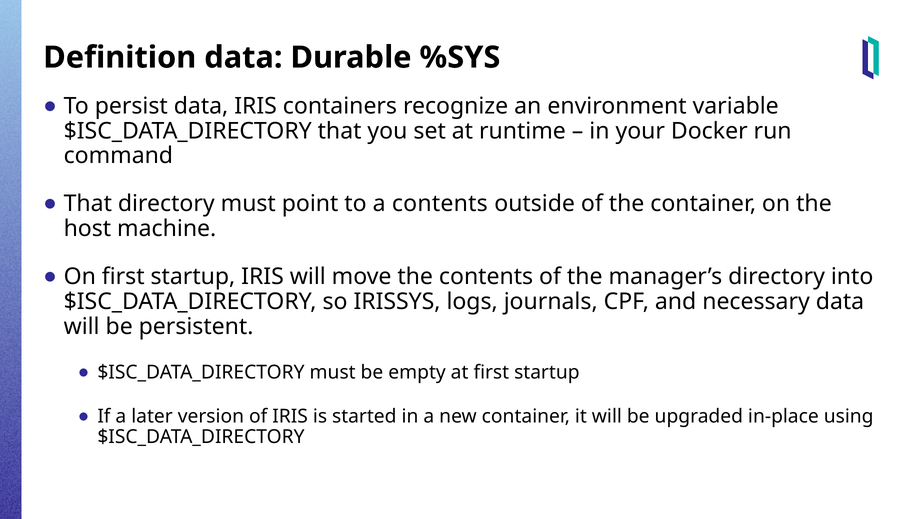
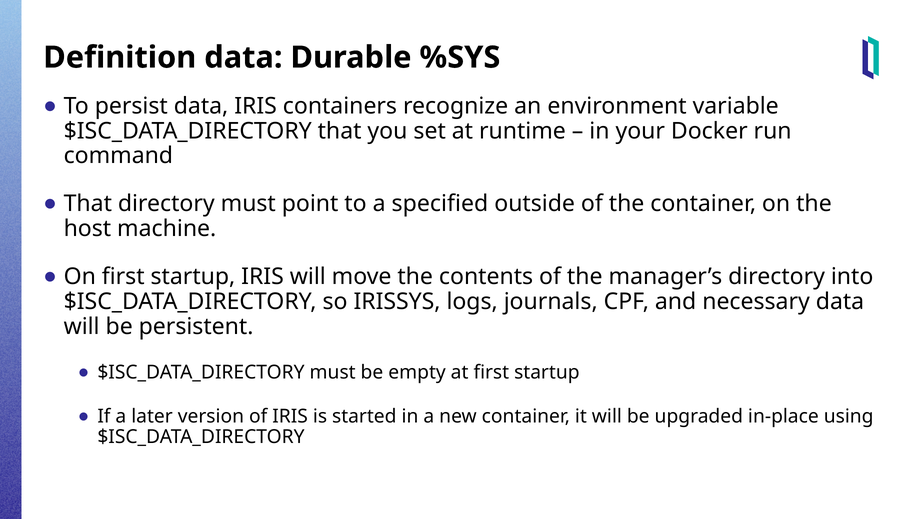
a contents: contents -> specified
